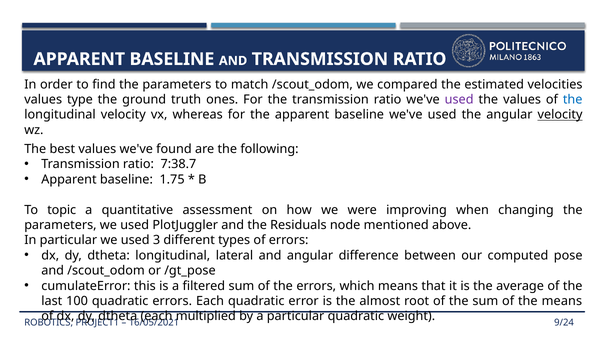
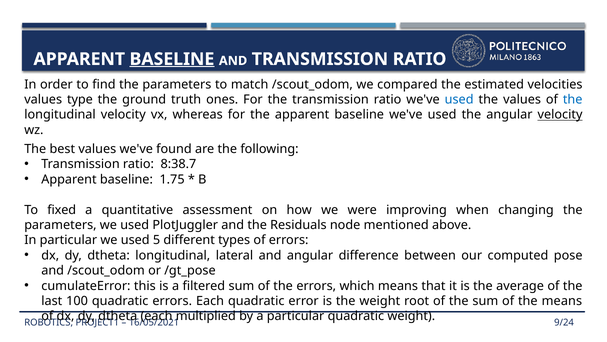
BASELINE at (172, 59) underline: none -> present
used at (459, 99) colour: purple -> blue
7:38.7: 7:38.7 -> 8:38.7
topic: topic -> fixed
3: 3 -> 5
the almost: almost -> weight
